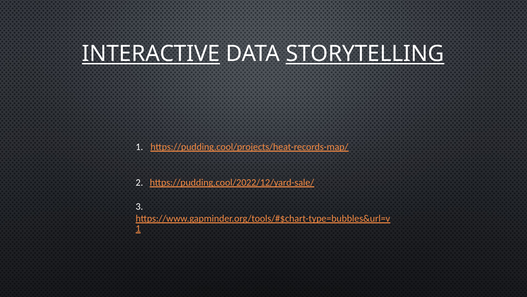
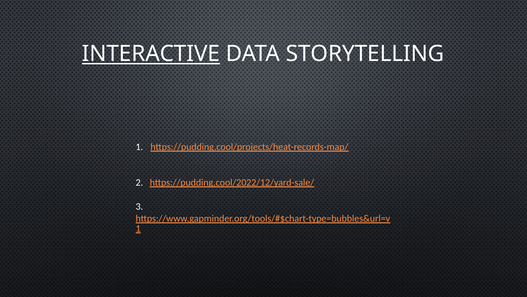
STORYTELLING underline: present -> none
